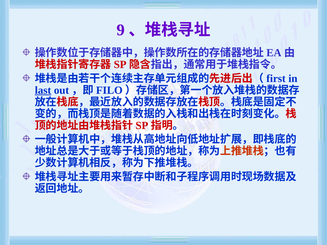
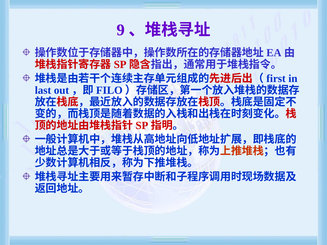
last underline: present -> none
